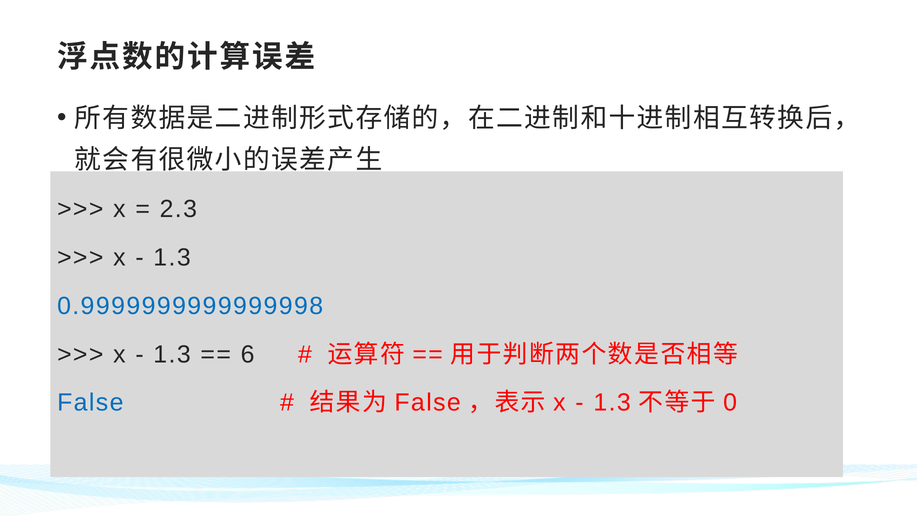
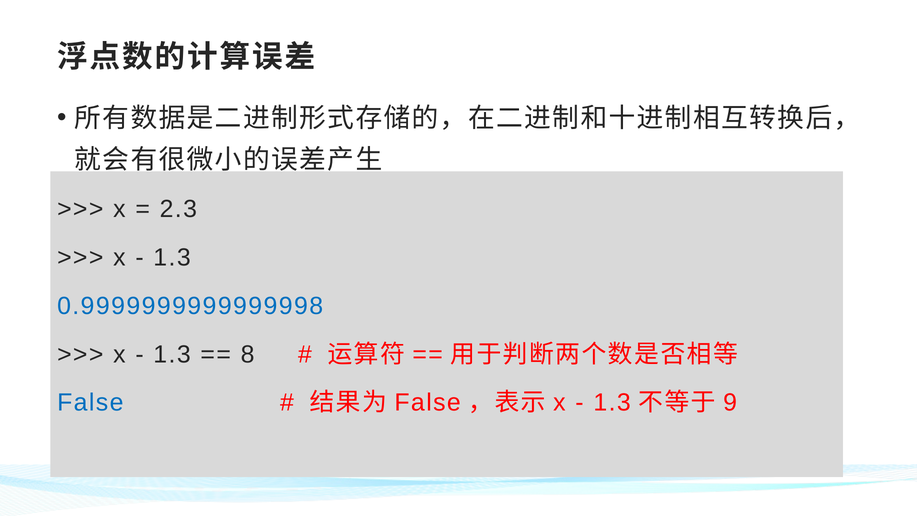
6: 6 -> 8
0: 0 -> 9
